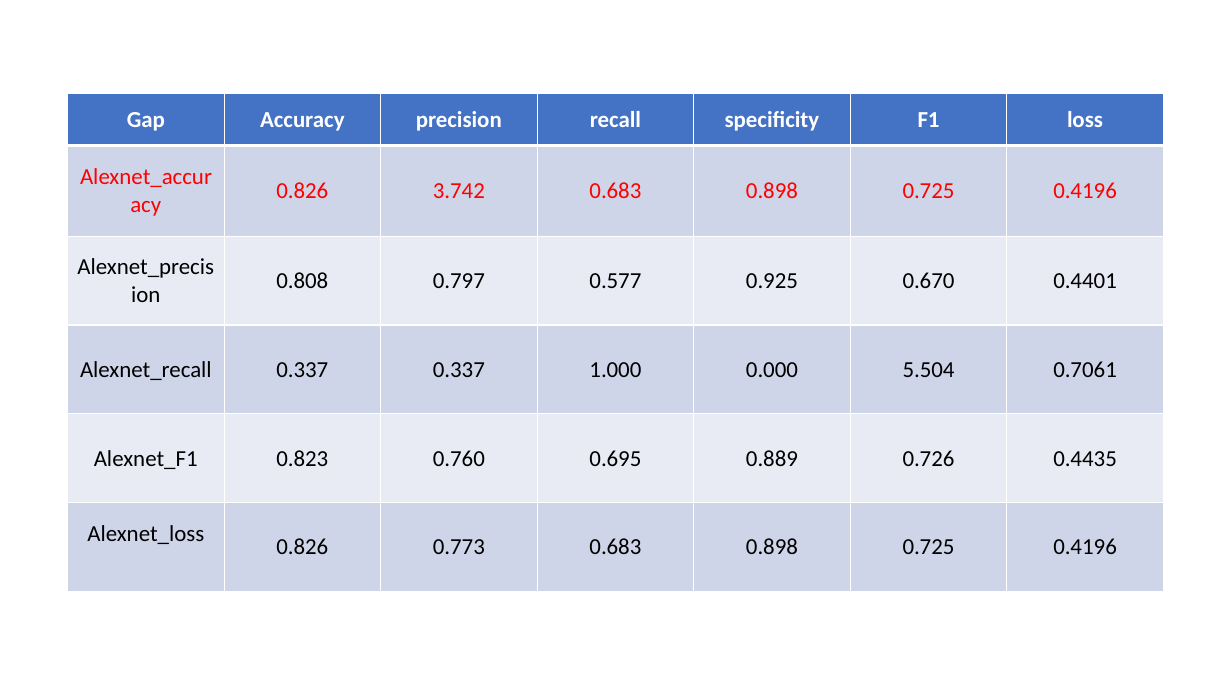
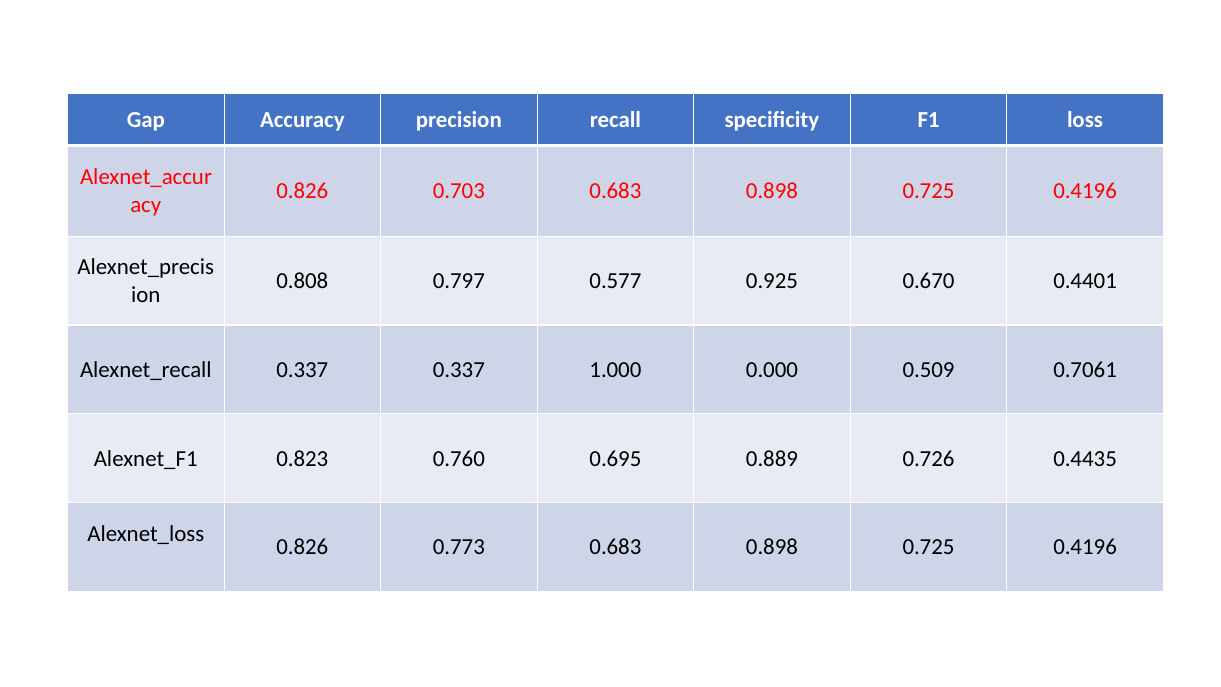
3.742: 3.742 -> 0.703
5.504: 5.504 -> 0.509
